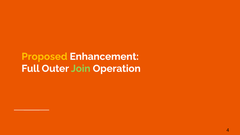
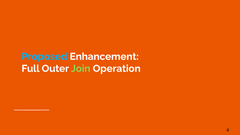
Proposed colour: yellow -> light blue
